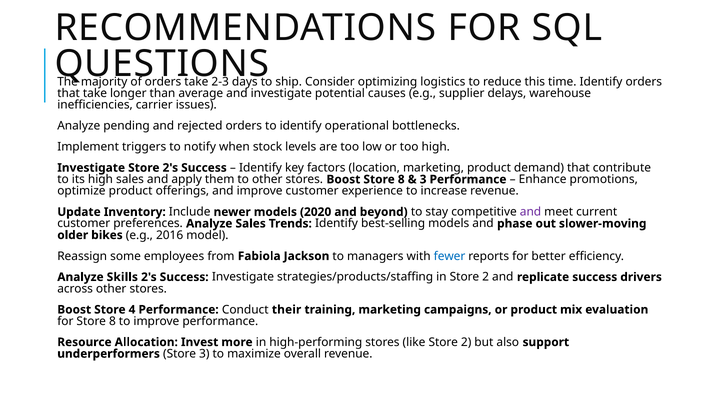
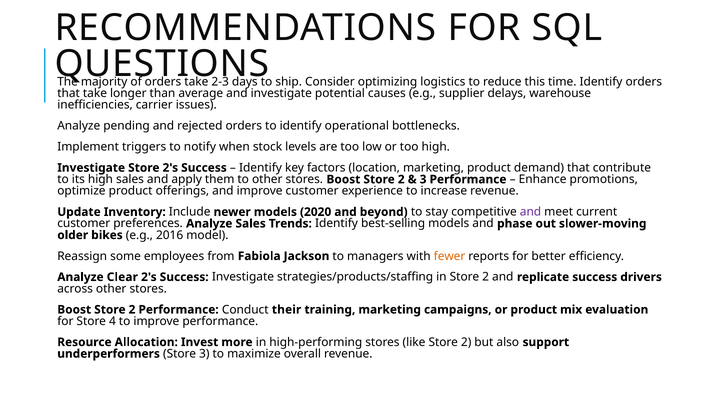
8 at (401, 179): 8 -> 2
fewer colour: blue -> orange
Skills: Skills -> Clear
4 at (132, 309): 4 -> 2
for Store 8: 8 -> 4
